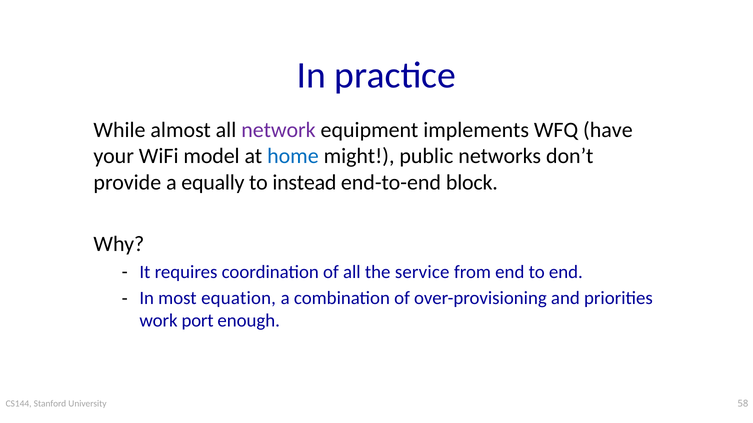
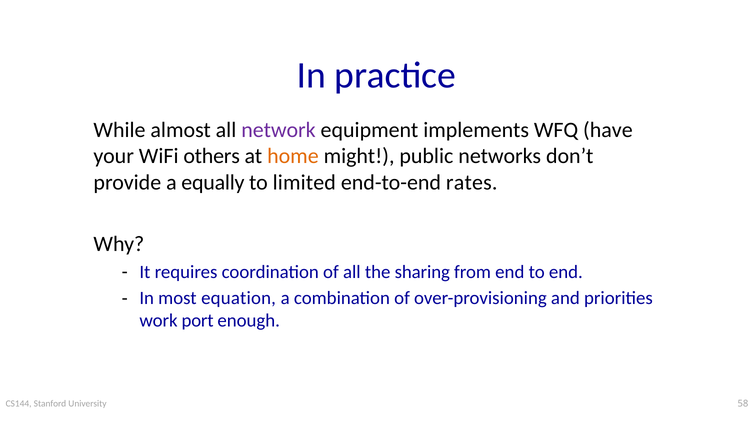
model: model -> others
home colour: blue -> orange
instead: instead -> limited
block: block -> rates
service: service -> sharing
